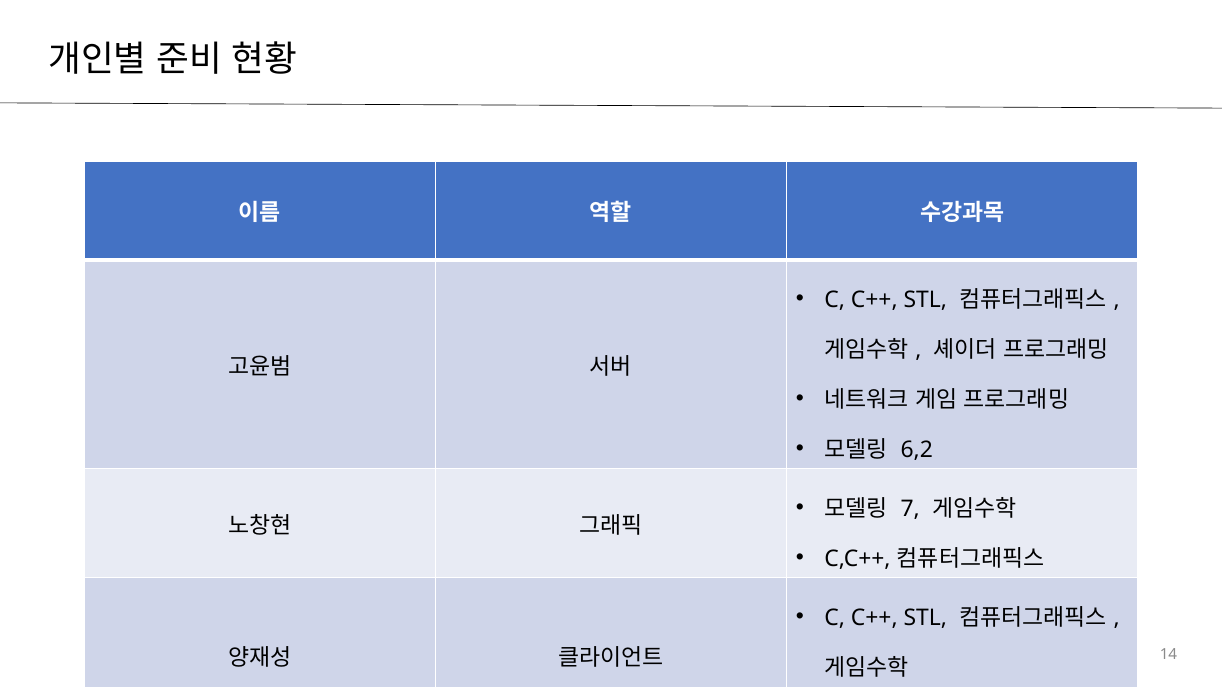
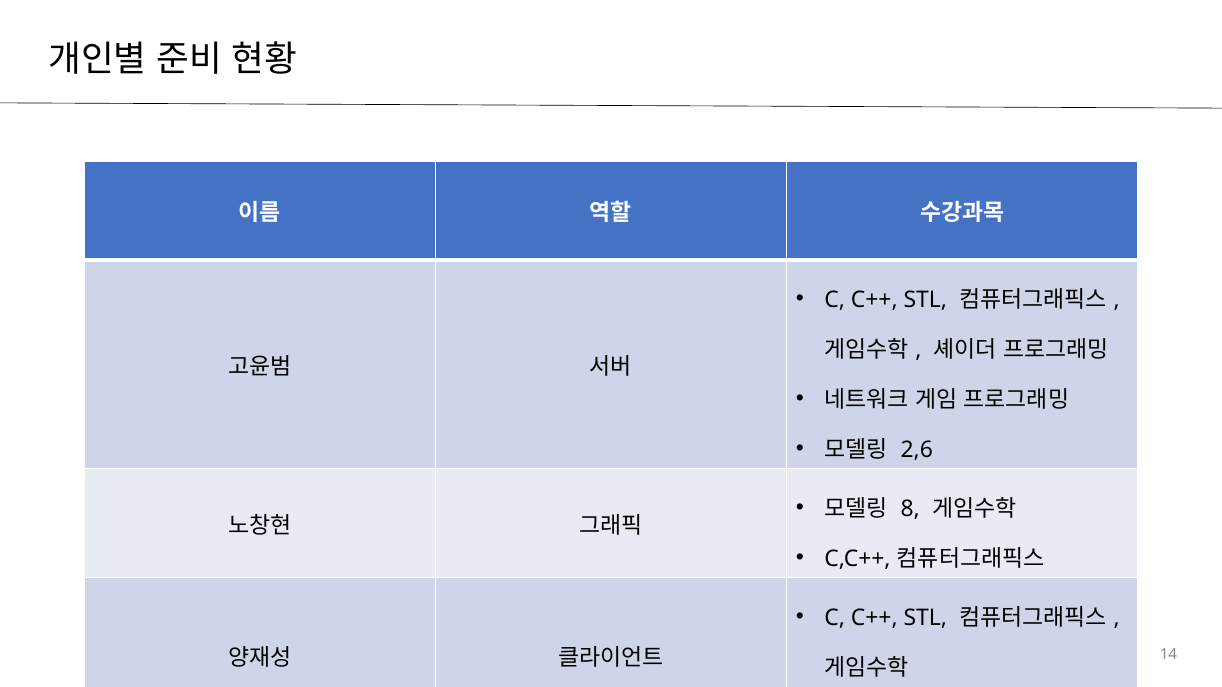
6,2: 6,2 -> 2,6
7: 7 -> 8
